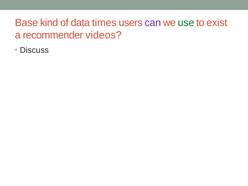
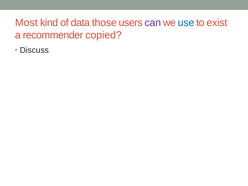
Base: Base -> Most
times: times -> those
use colour: green -> blue
videos: videos -> copied
